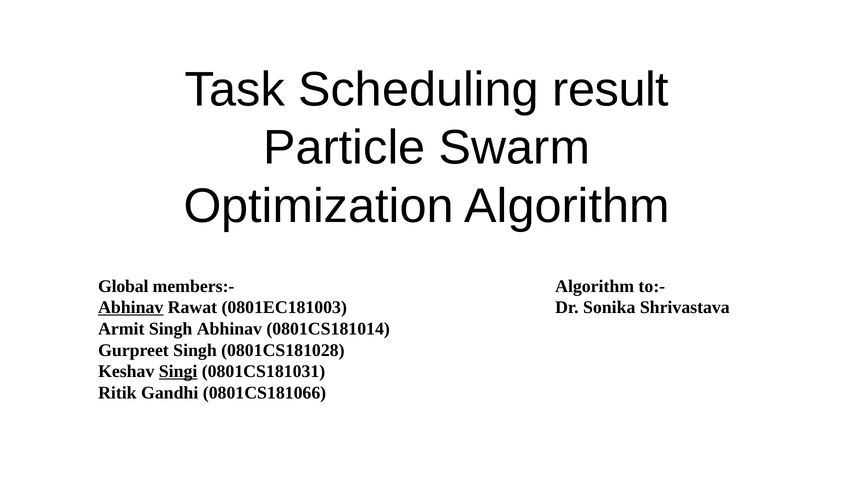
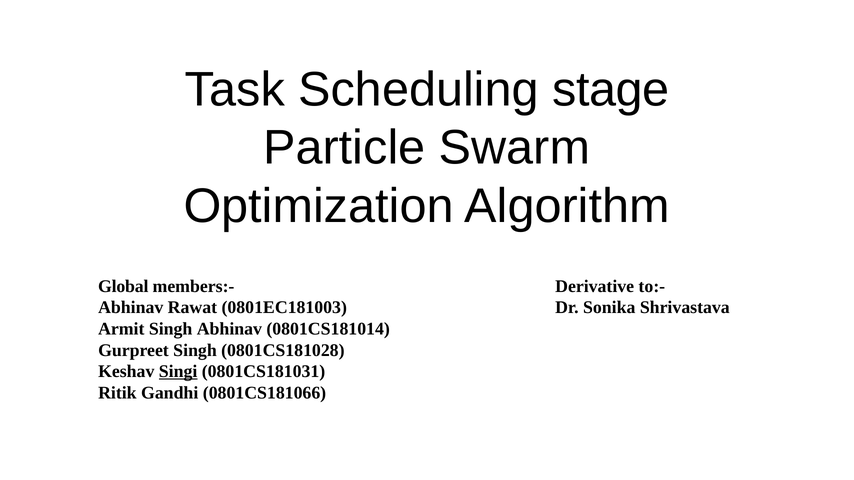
result: result -> stage
Algorithm at (595, 286): Algorithm -> Derivative
Abhinav at (131, 308) underline: present -> none
